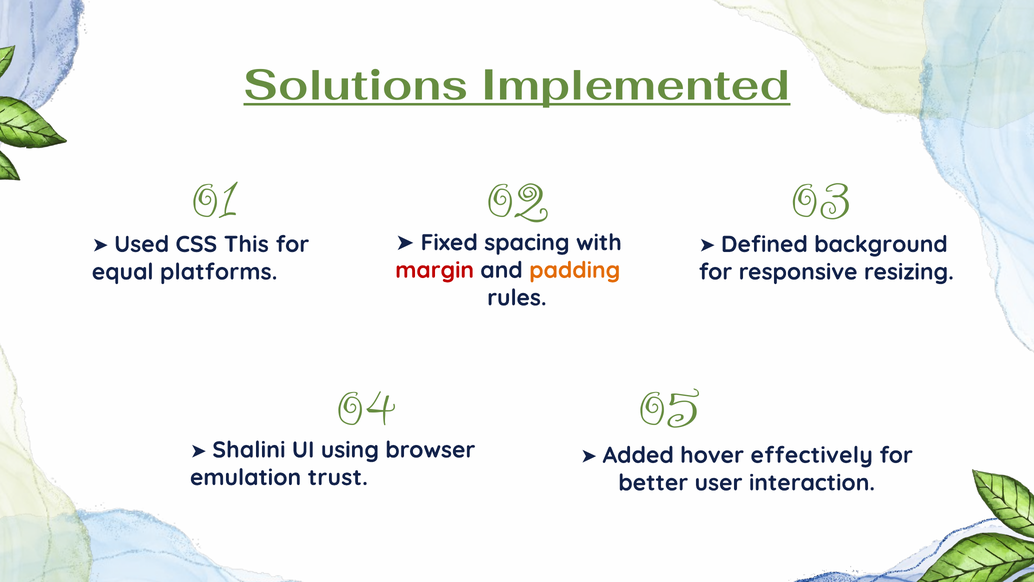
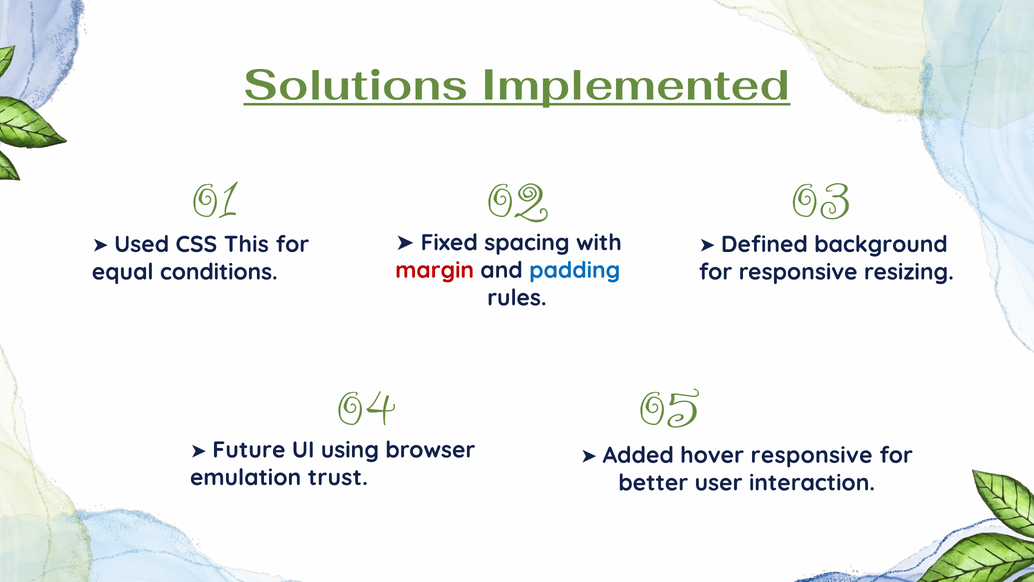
padding colour: orange -> blue
platforms: platforms -> conditions
Shalini: Shalini -> Future
hover effectively: effectively -> responsive
